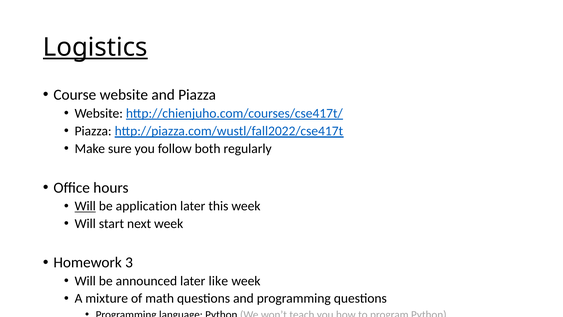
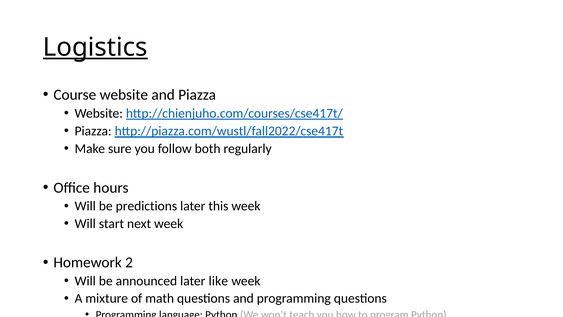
Will at (85, 206) underline: present -> none
application: application -> predictions
3: 3 -> 2
